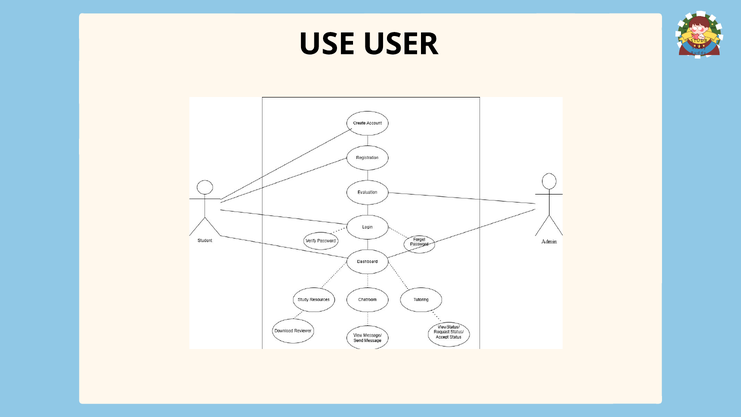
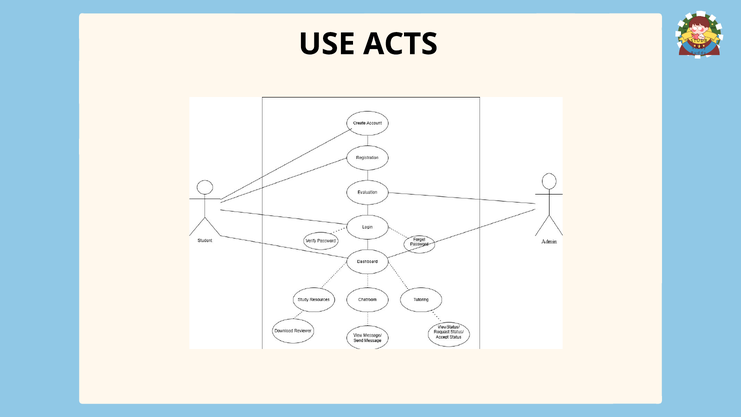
USER: USER -> ACTS
